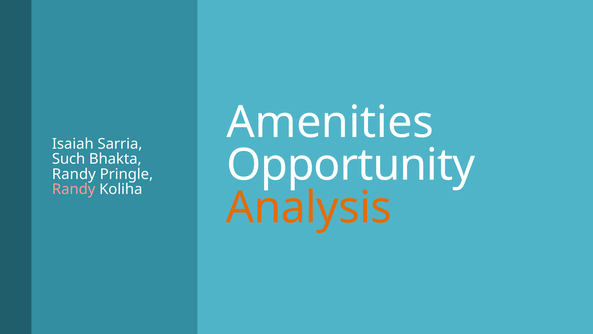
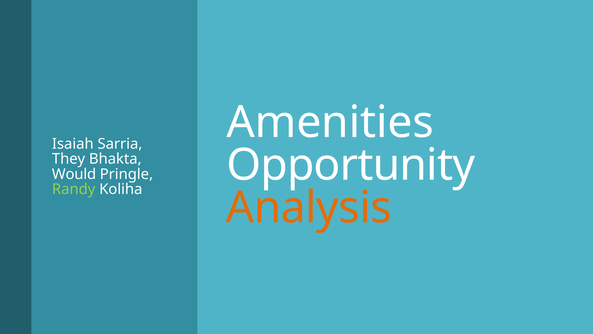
Such: Such -> They
Randy at (74, 174): Randy -> Would
Randy at (74, 189) colour: pink -> light green
